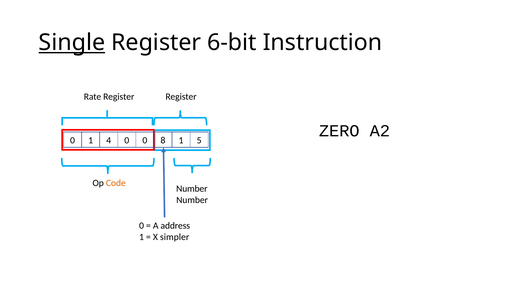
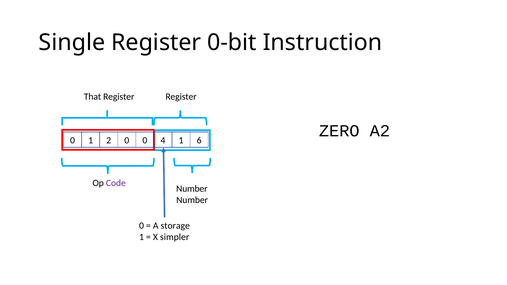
Single underline: present -> none
6-bit: 6-bit -> 0-bit
Rate: Rate -> That
4: 4 -> 2
8: 8 -> 4
5: 5 -> 6
Code colour: orange -> purple
address: address -> storage
